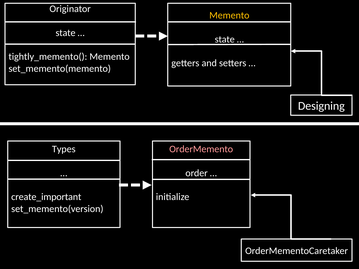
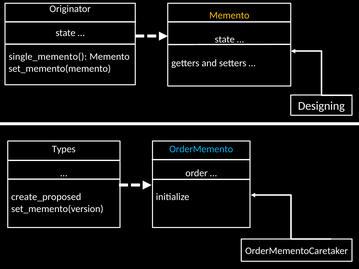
tightly_memento(: tightly_memento( -> single_memento(
OrderMemento colour: pink -> light blue
create_important: create_important -> create_proposed
